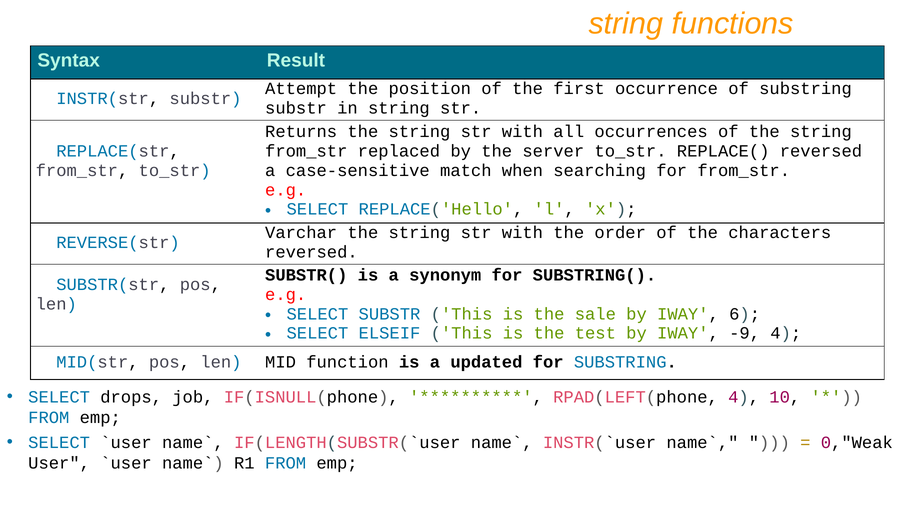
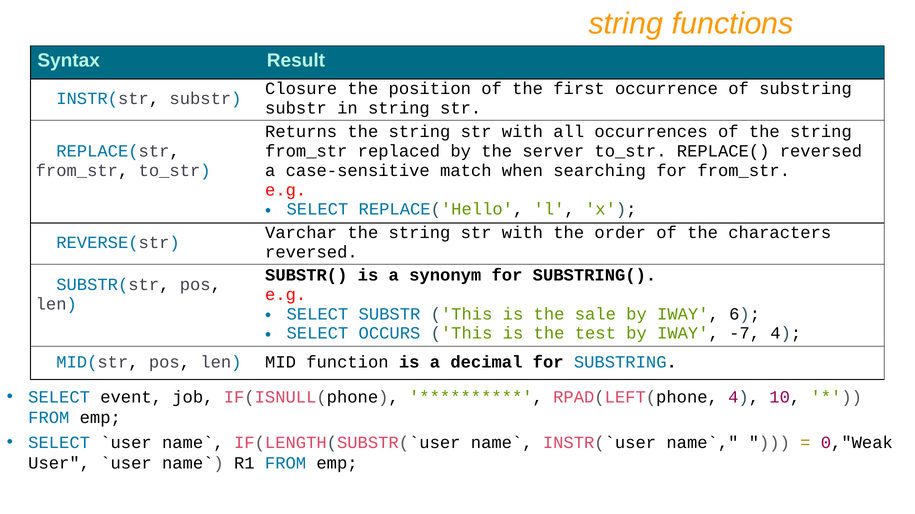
Attempt: Attempt -> Closure
ELSEIF: ELSEIF -> OCCURS
-9: -9 -> -7
updated: updated -> decimal
drops: drops -> event
